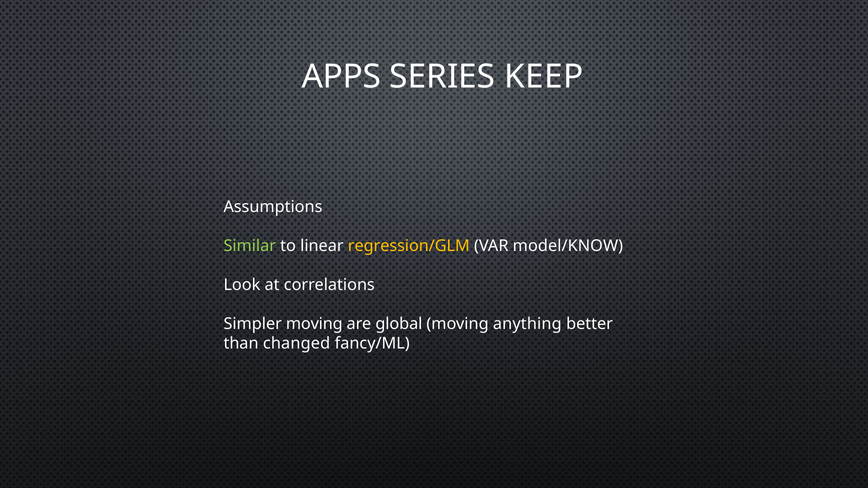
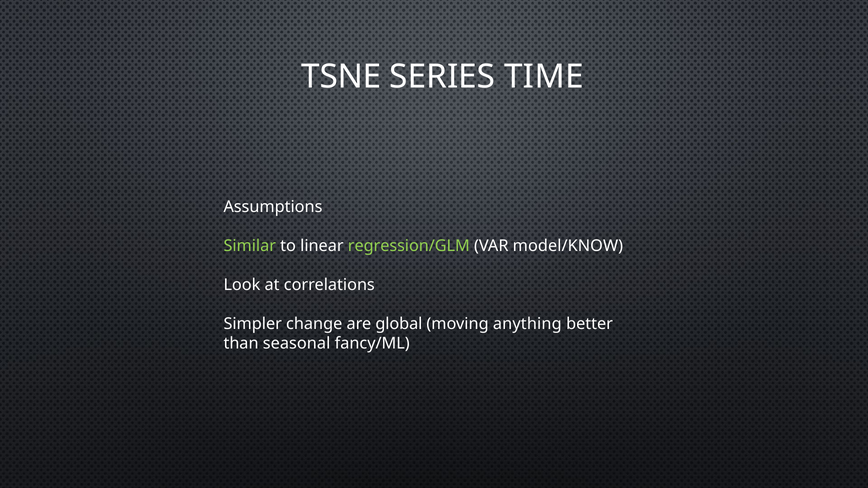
APPS: APPS -> TSNE
KEEP: KEEP -> TIME
regression/GLM colour: yellow -> light green
Simpler moving: moving -> change
changed: changed -> seasonal
